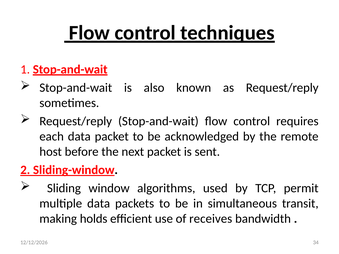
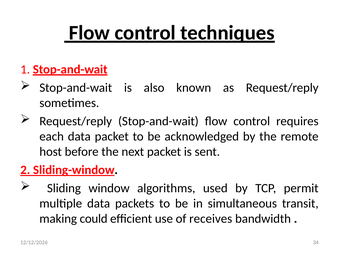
holds: holds -> could
